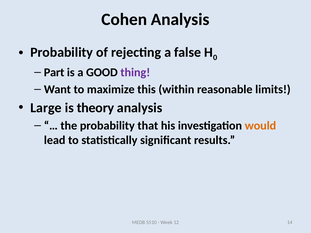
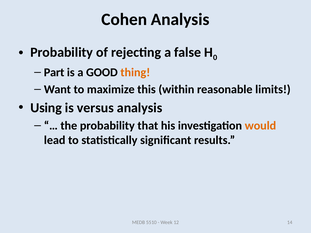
thing colour: purple -> orange
Large: Large -> Using
theory: theory -> versus
